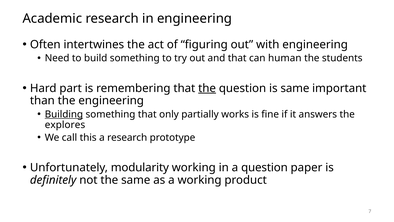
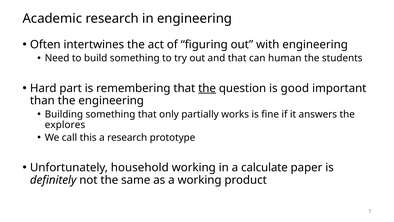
is same: same -> good
Building underline: present -> none
modularity: modularity -> household
a question: question -> calculate
